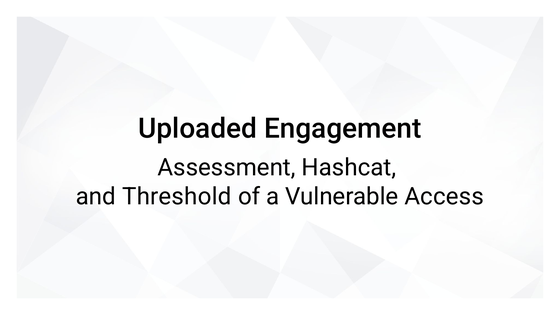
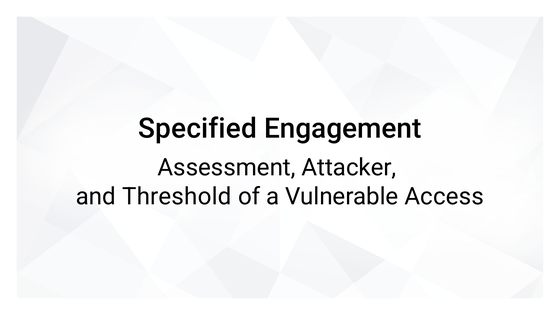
Uploaded: Uploaded -> Specified
Hashcat: Hashcat -> Attacker
